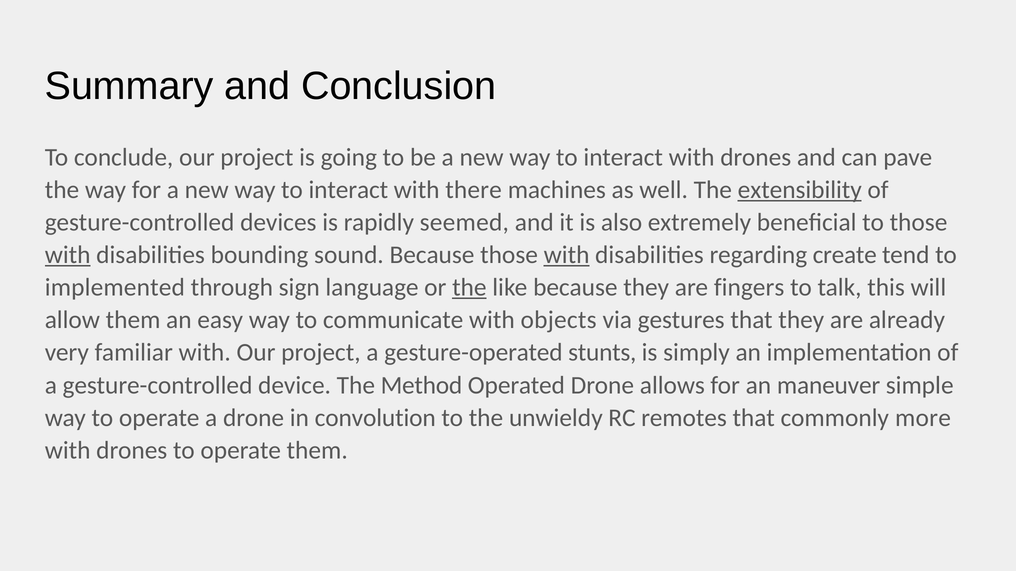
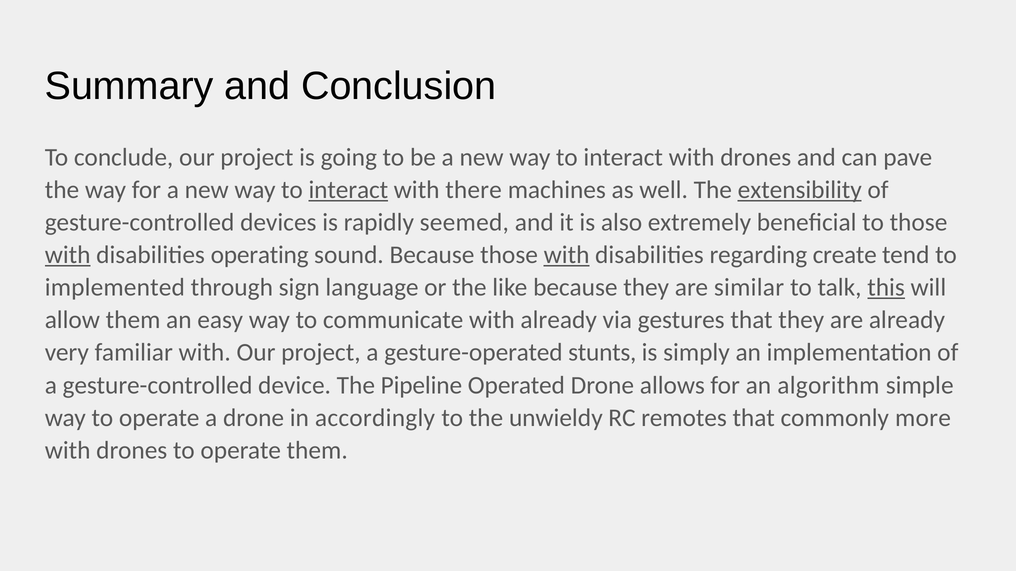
interact at (348, 190) underline: none -> present
bounding: bounding -> operating
the at (469, 288) underline: present -> none
fingers: fingers -> similar
this underline: none -> present
with objects: objects -> already
Method: Method -> Pipeline
maneuver: maneuver -> algorithm
convolution: convolution -> accordingly
